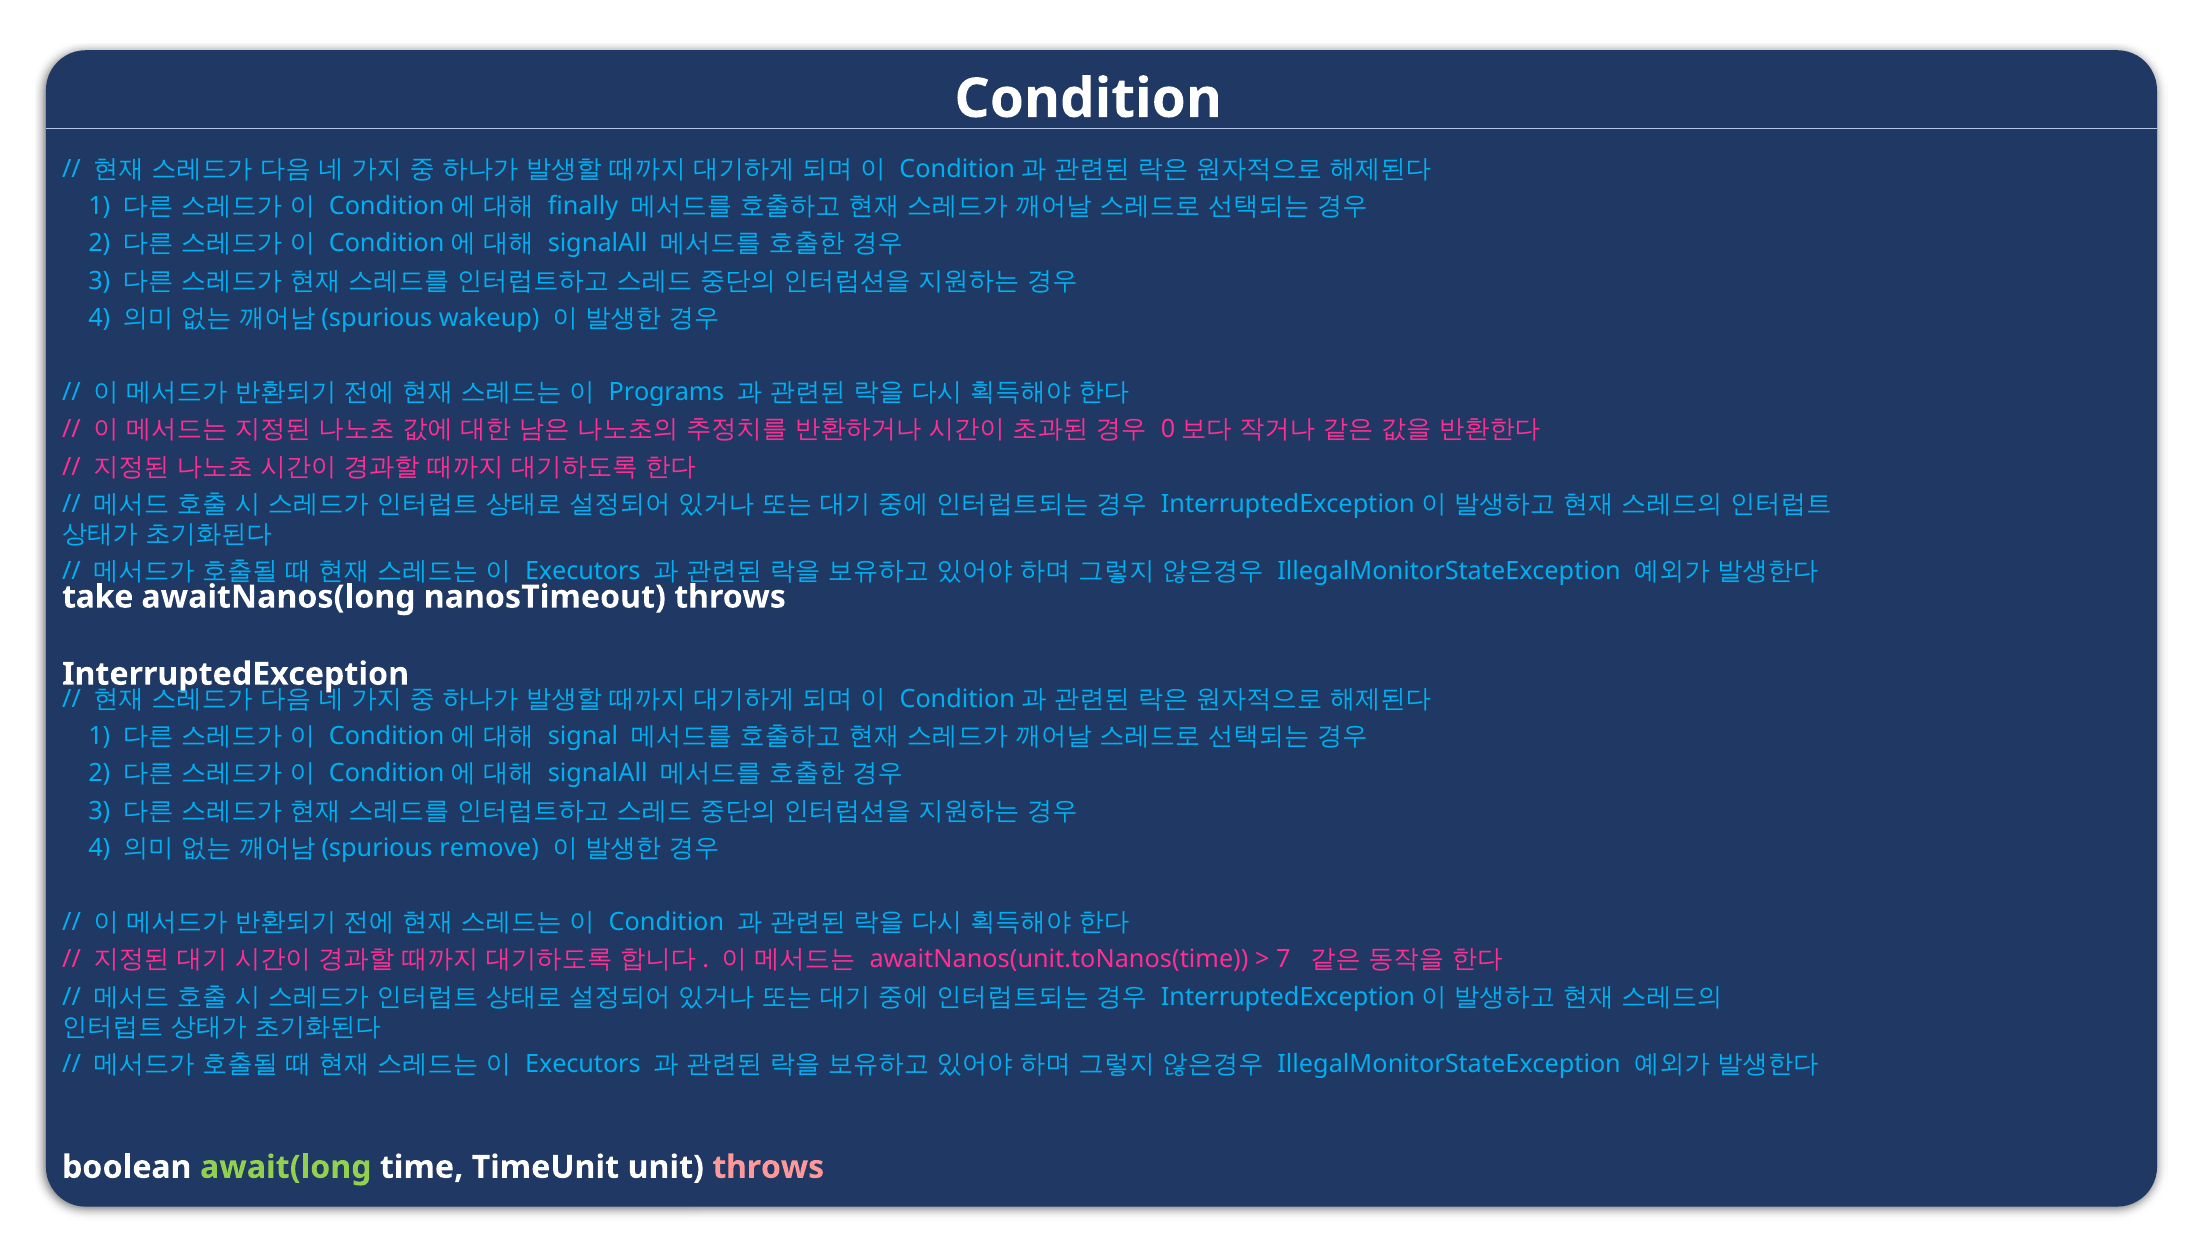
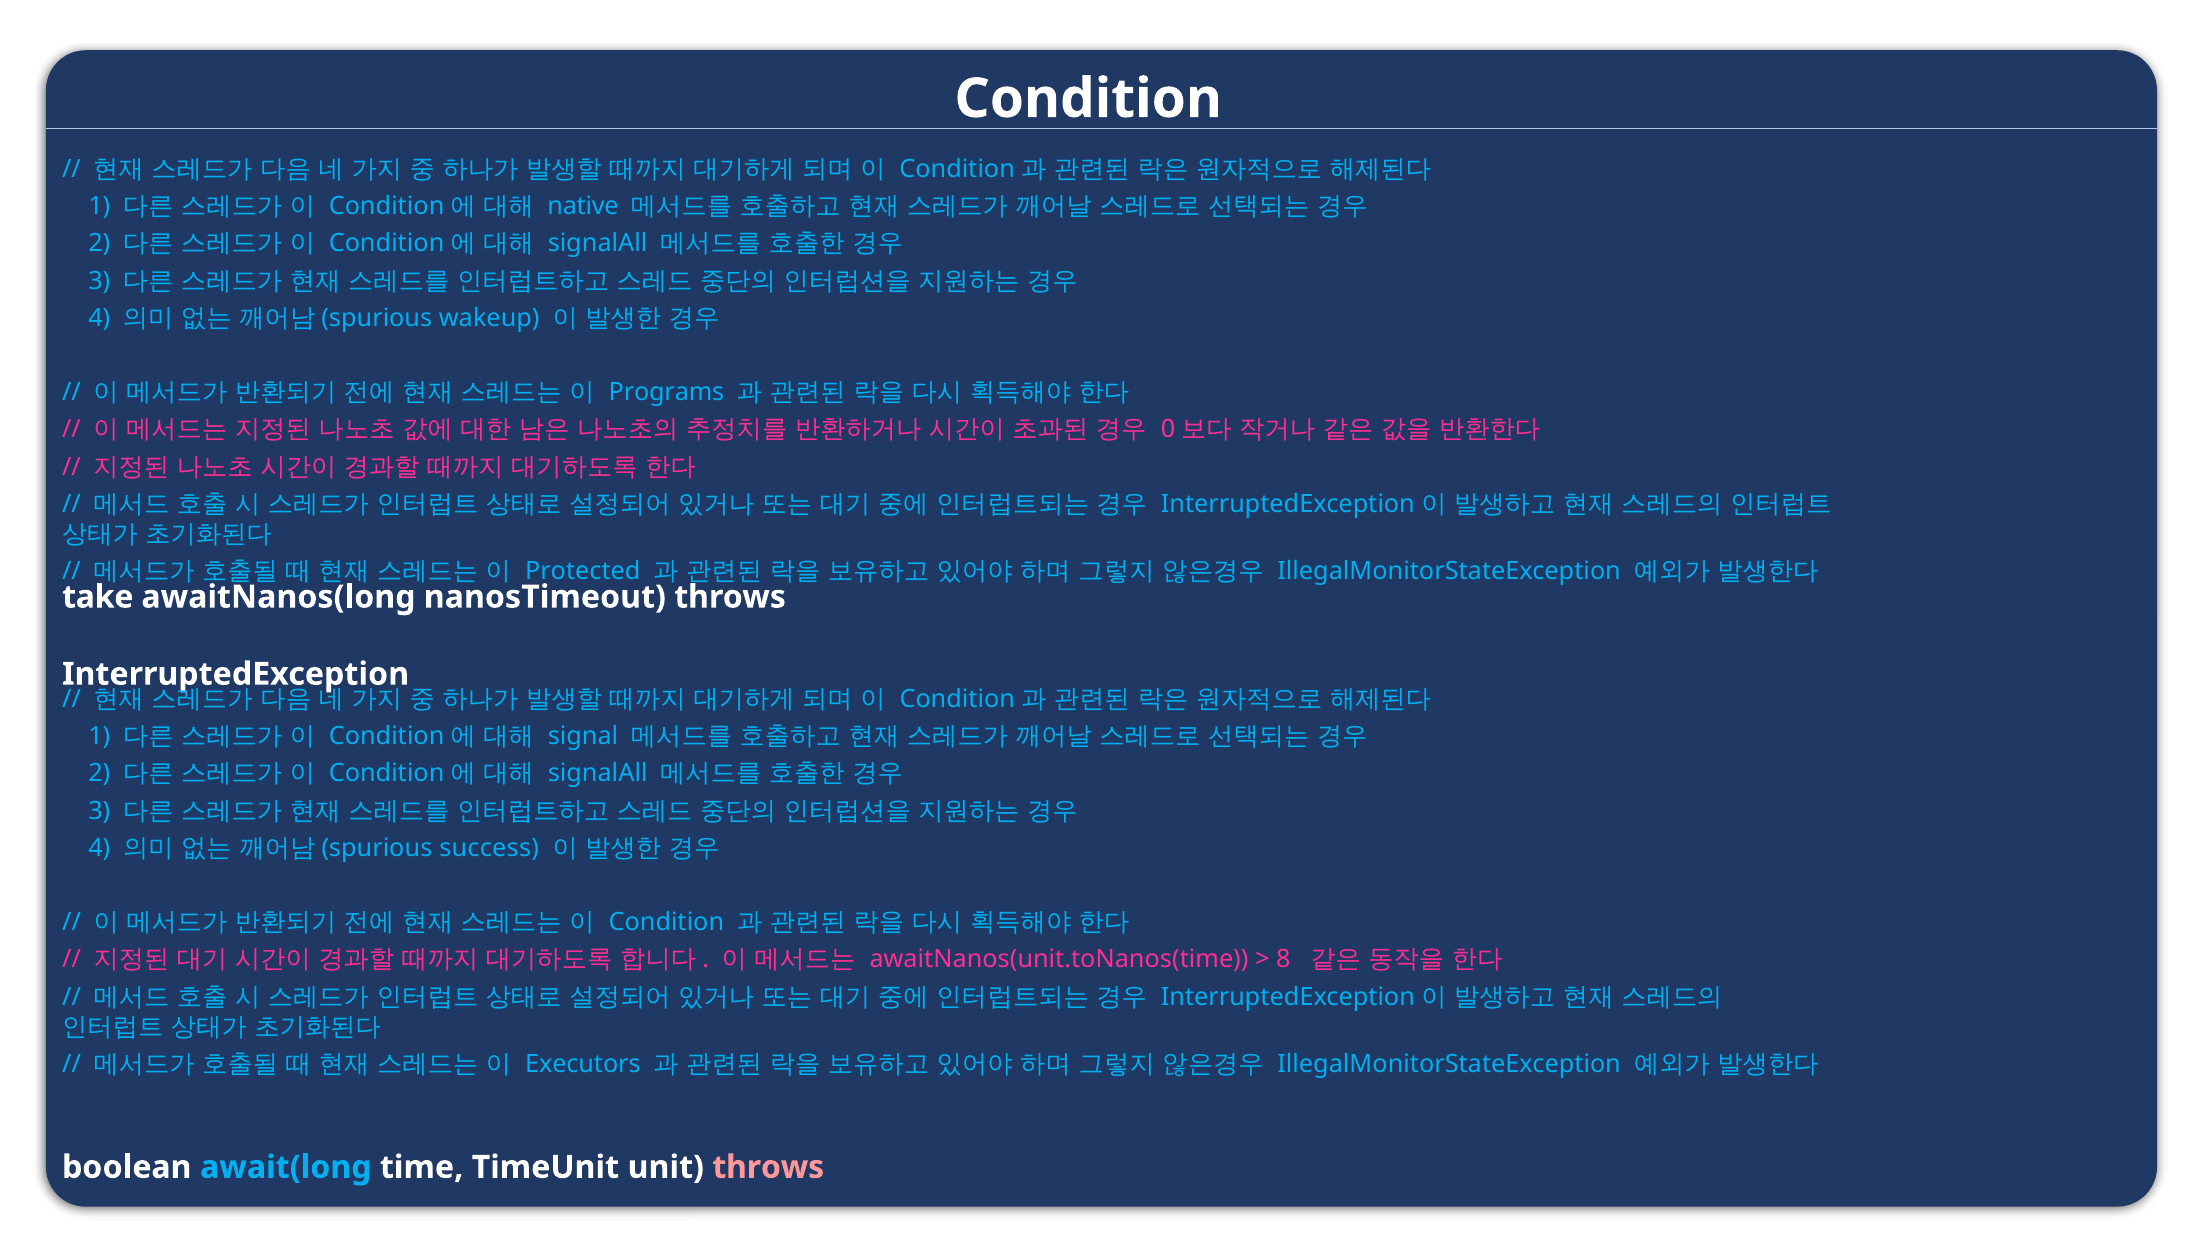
finally: finally -> native
Executors at (583, 572): Executors -> Protected
remove: remove -> success
7: 7 -> 8
await(long colour: light green -> light blue
